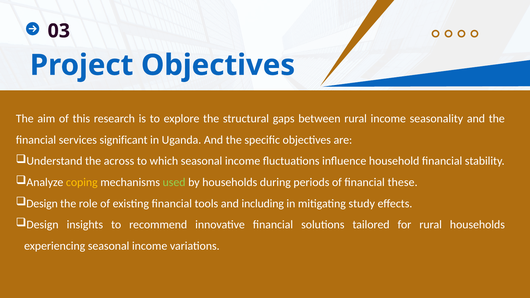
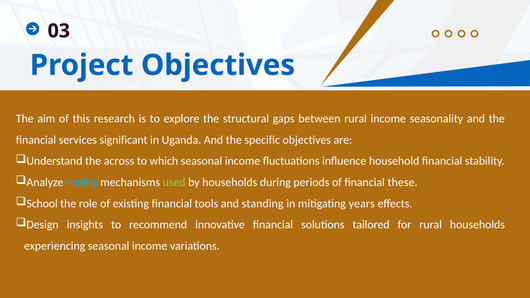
coping colour: yellow -> light blue
Design at (42, 204): Design -> School
including: including -> standing
study: study -> years
